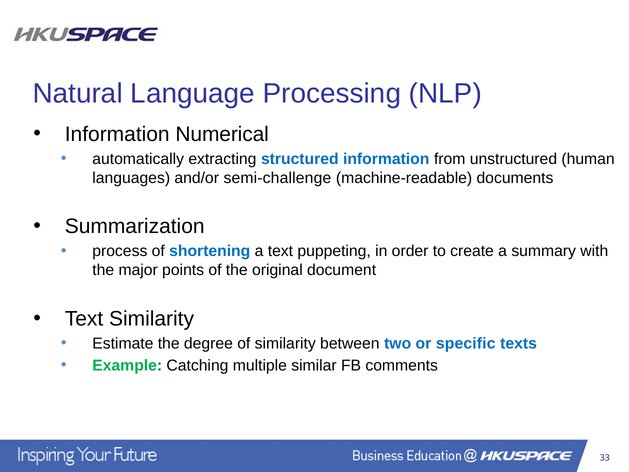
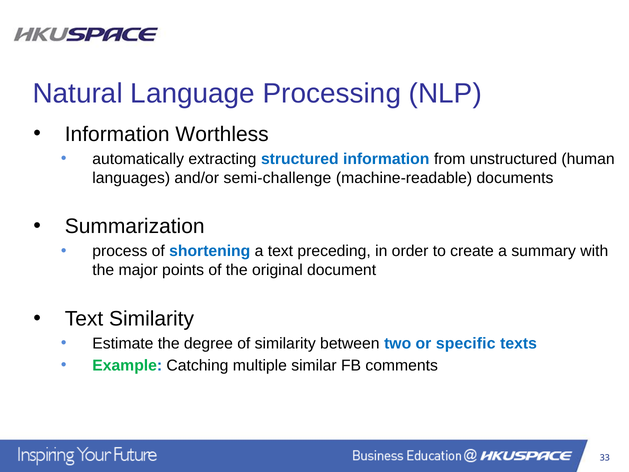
Numerical: Numerical -> Worthless
puppeting: puppeting -> preceding
